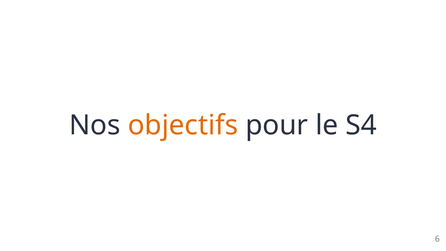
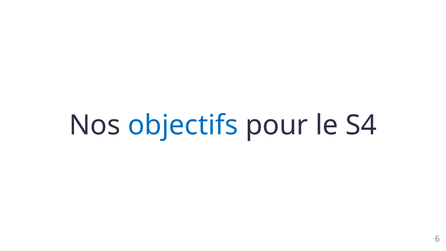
objectifs colour: orange -> blue
